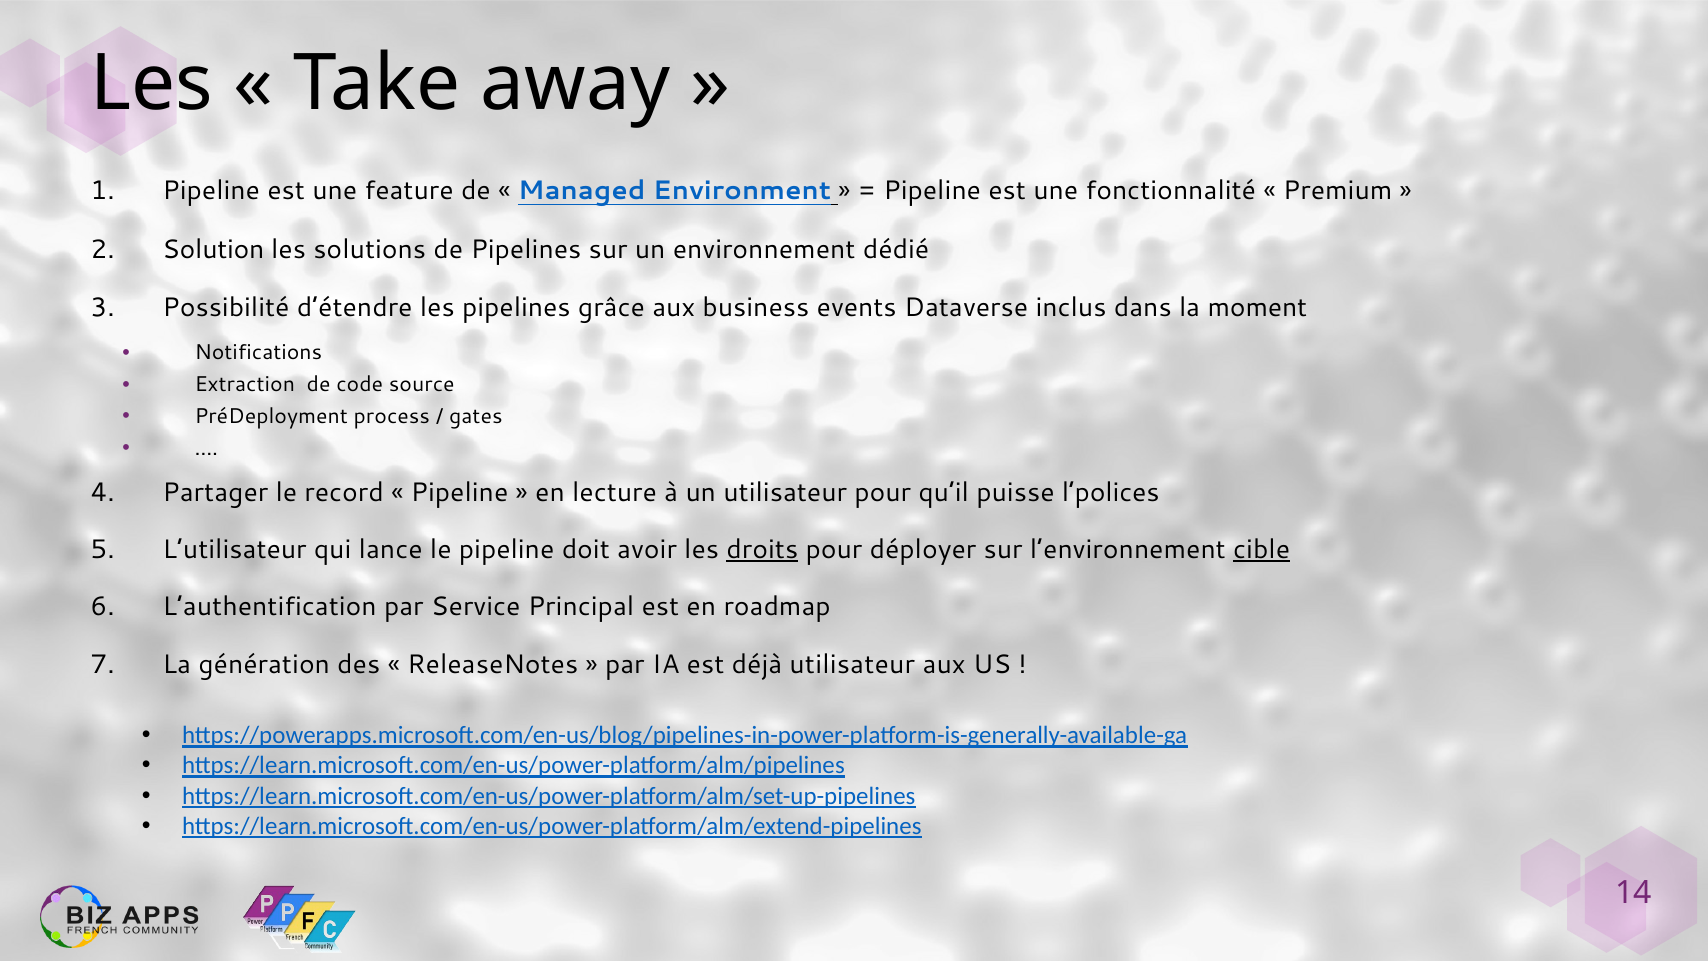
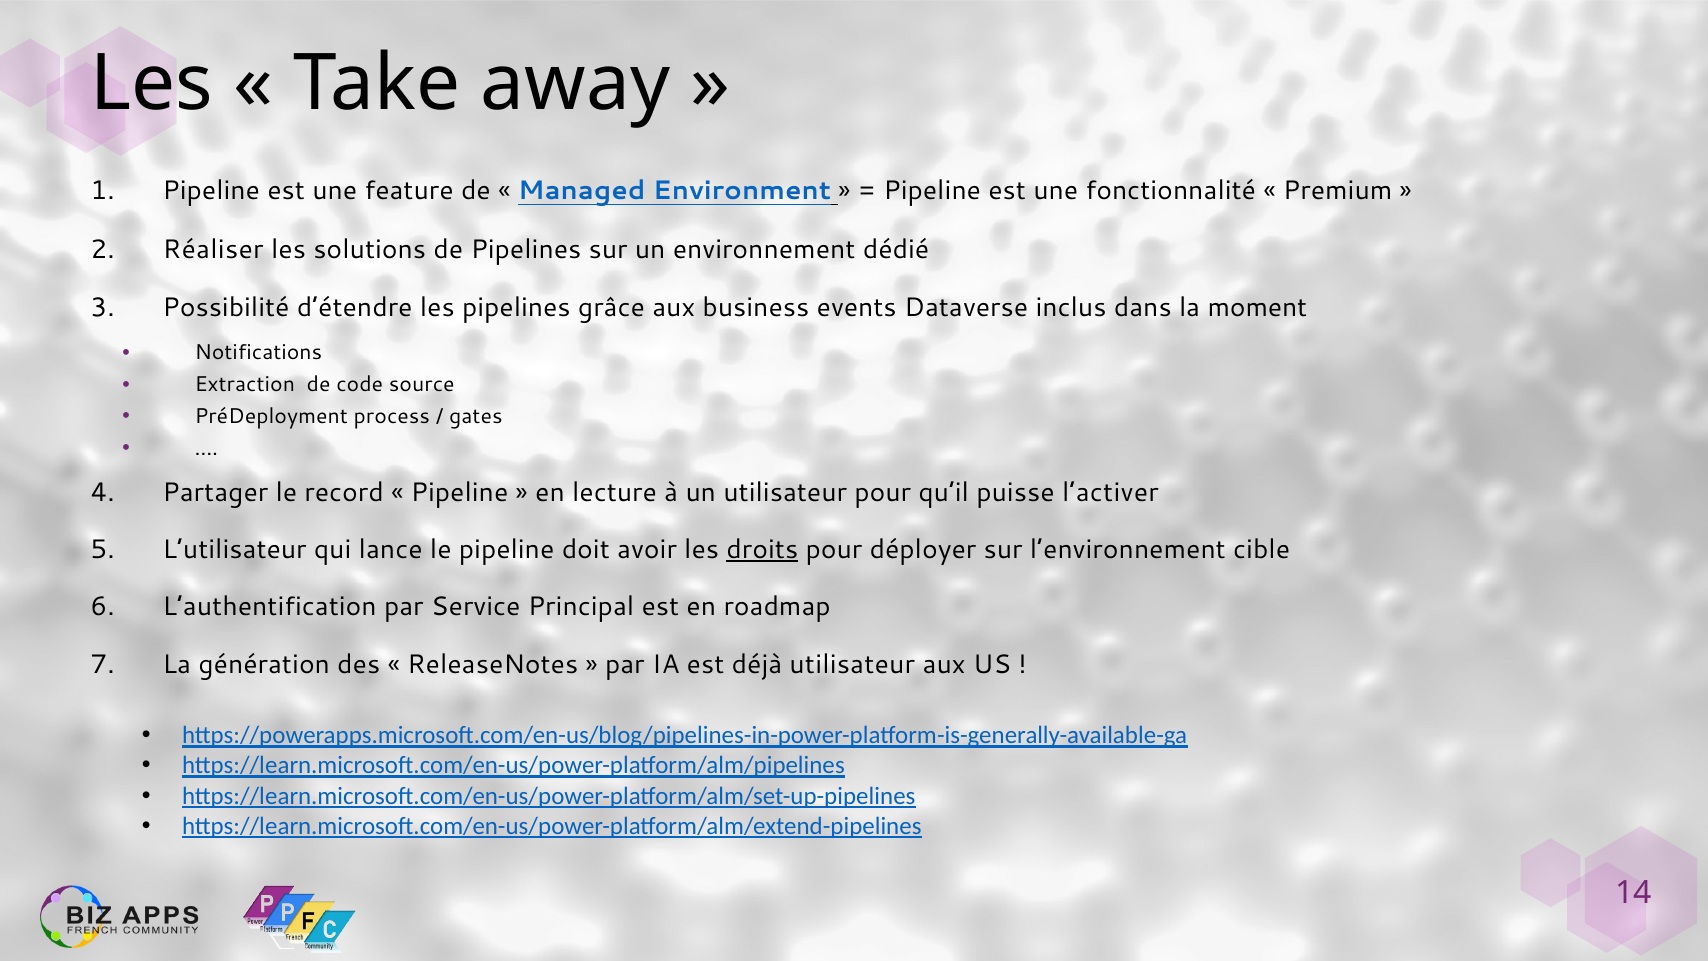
Solution: Solution -> Réaliser
l’polices: l’polices -> l’activer
cible underline: present -> none
